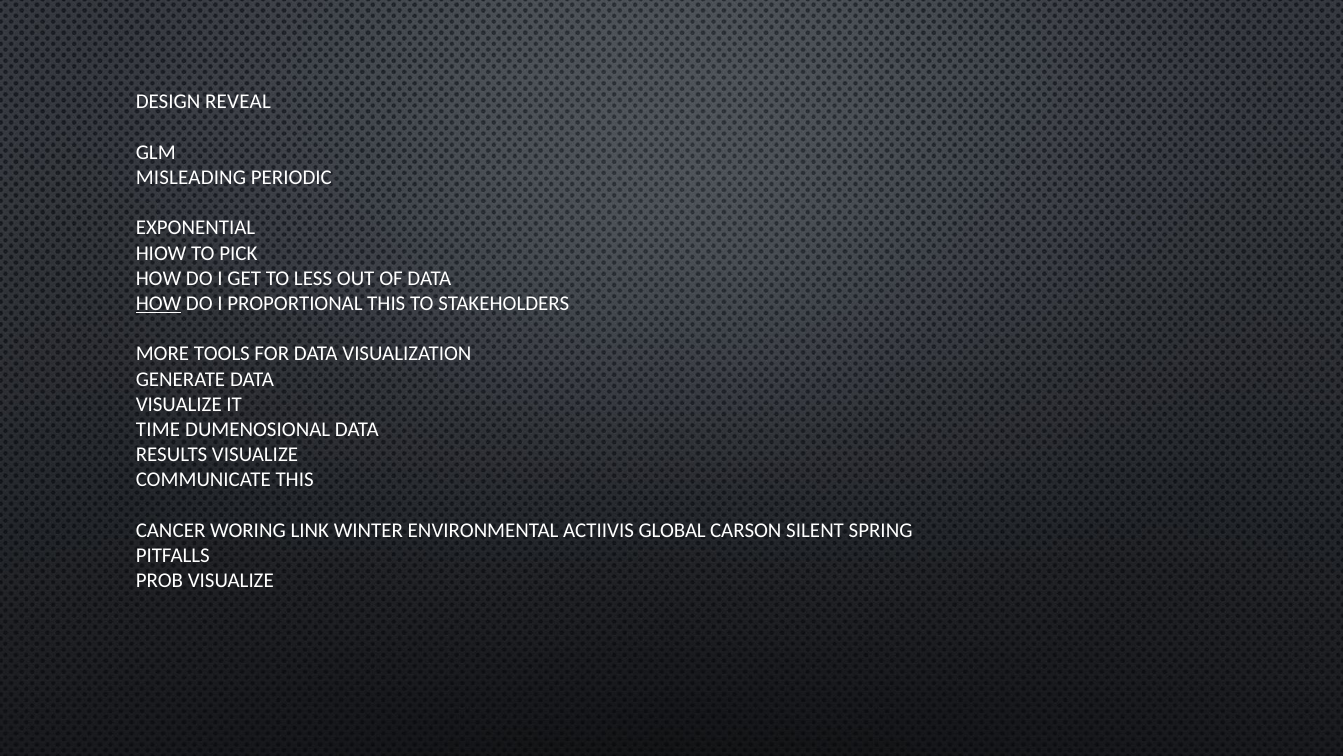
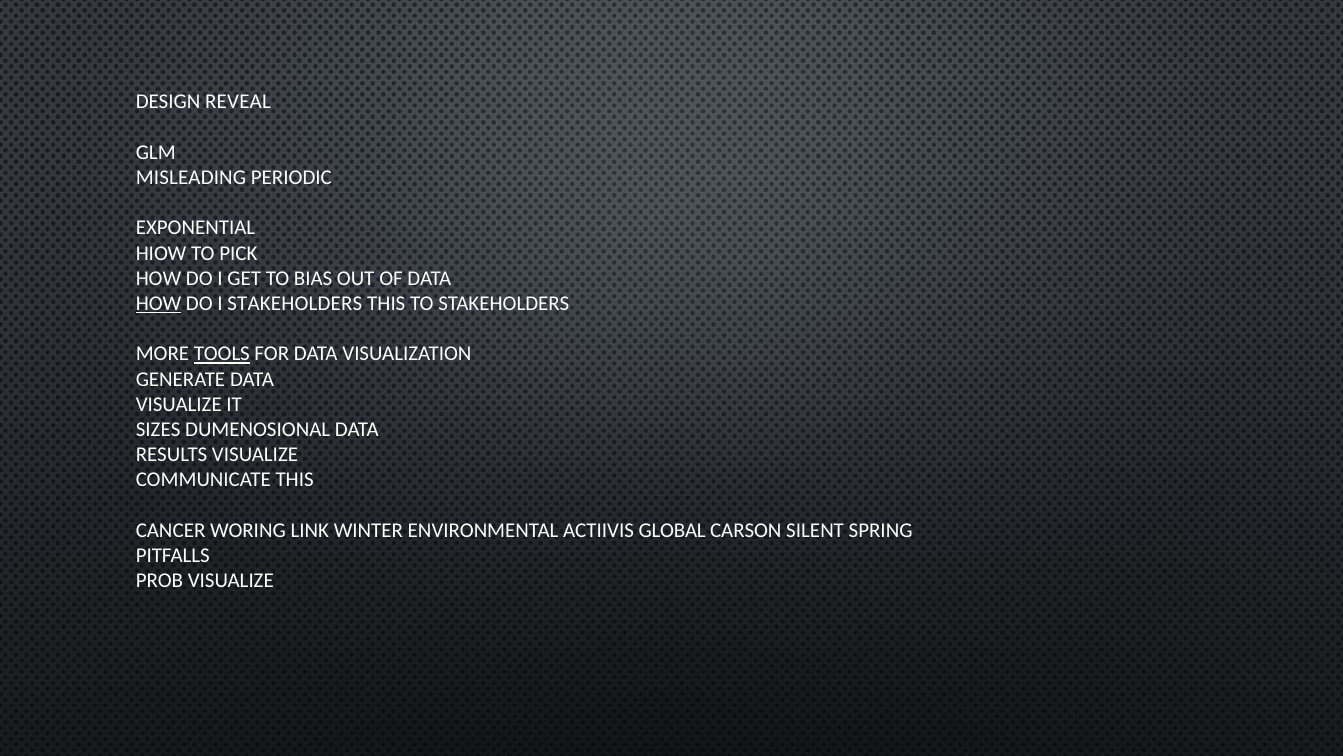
LESS: LESS -> BIAS
I PROPORTIONAL: PROPORTIONAL -> STAKEHOLDERS
TOOLS underline: none -> present
TIME: TIME -> SIZES
